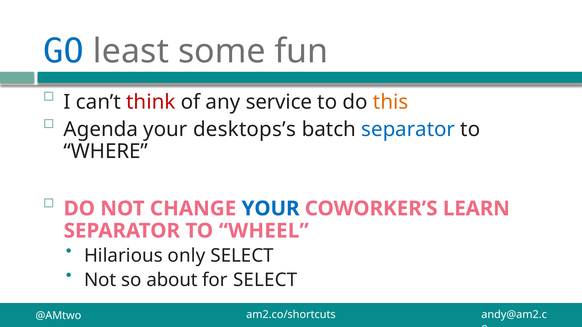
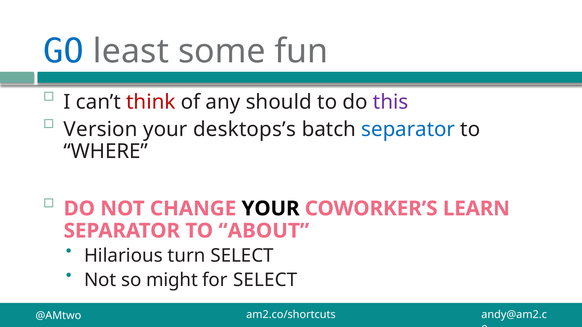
service: service -> should
this colour: orange -> purple
Agenda: Agenda -> Version
YOUR at (271, 209) colour: blue -> black
WHEEL: WHEEL -> ABOUT
only: only -> turn
about: about -> might
